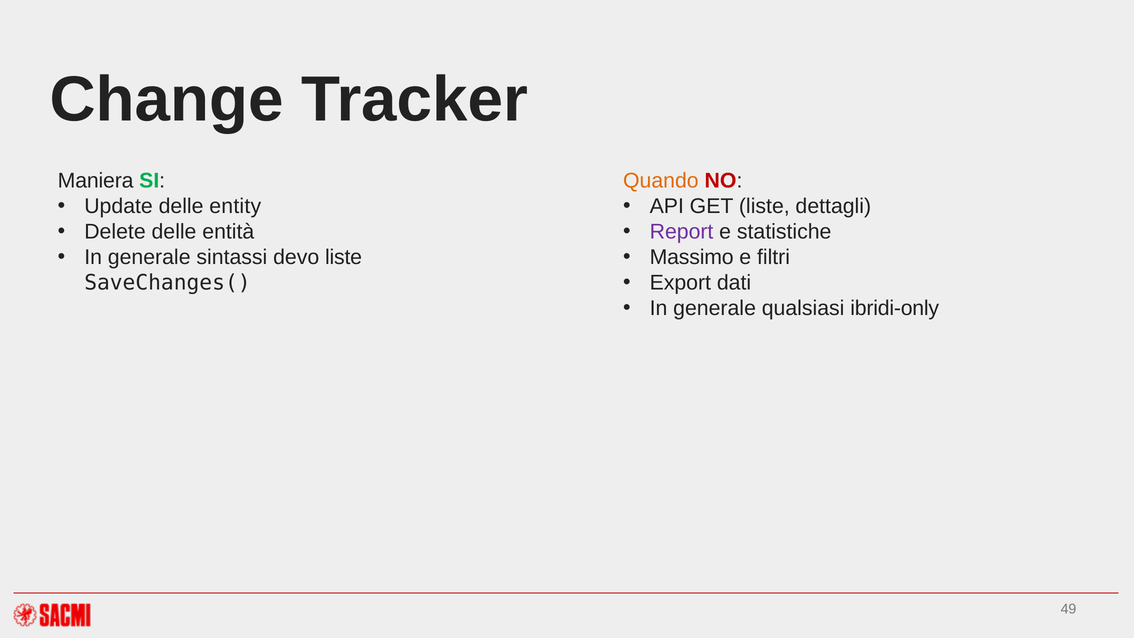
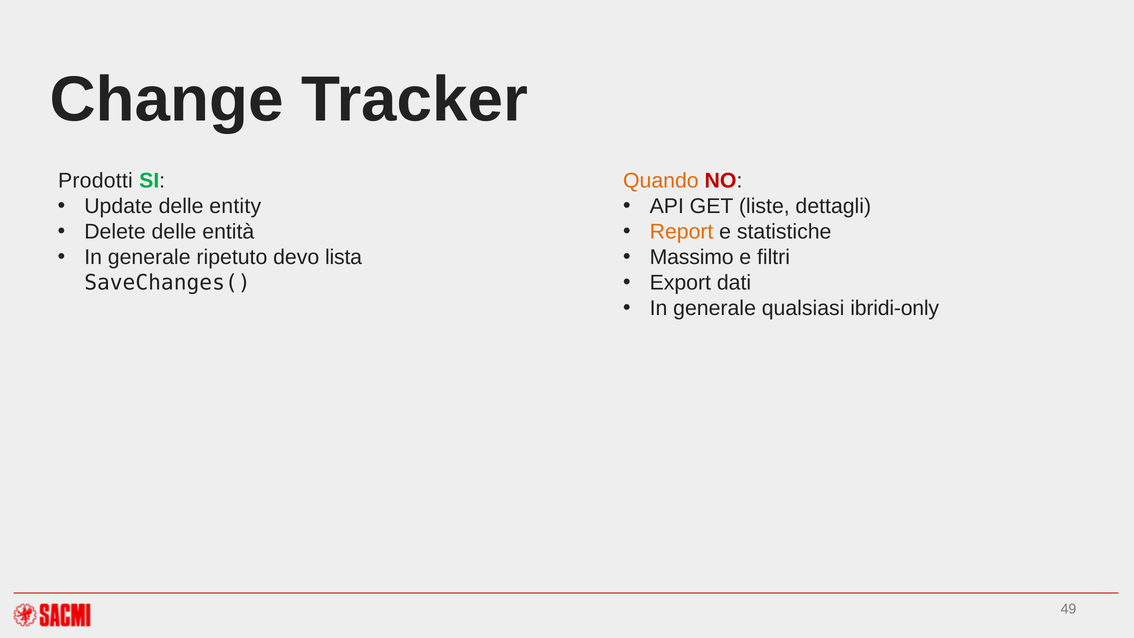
Maniera: Maniera -> Prodotti
Report colour: purple -> orange
sintassi: sintassi -> ripetuto
devo liste: liste -> lista
